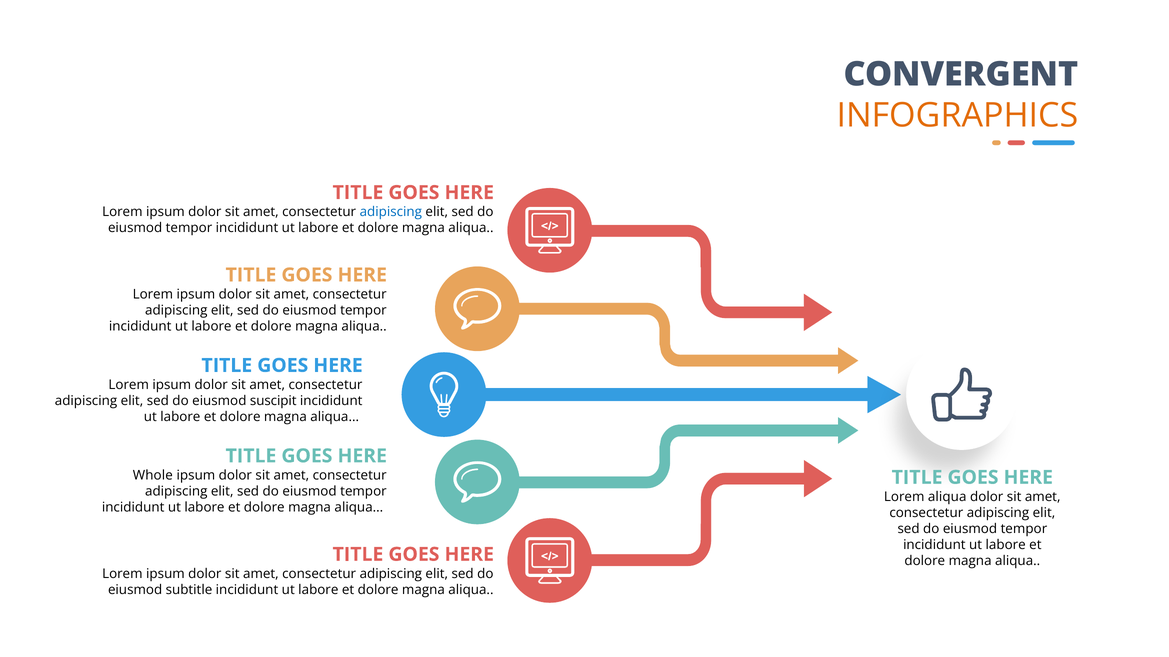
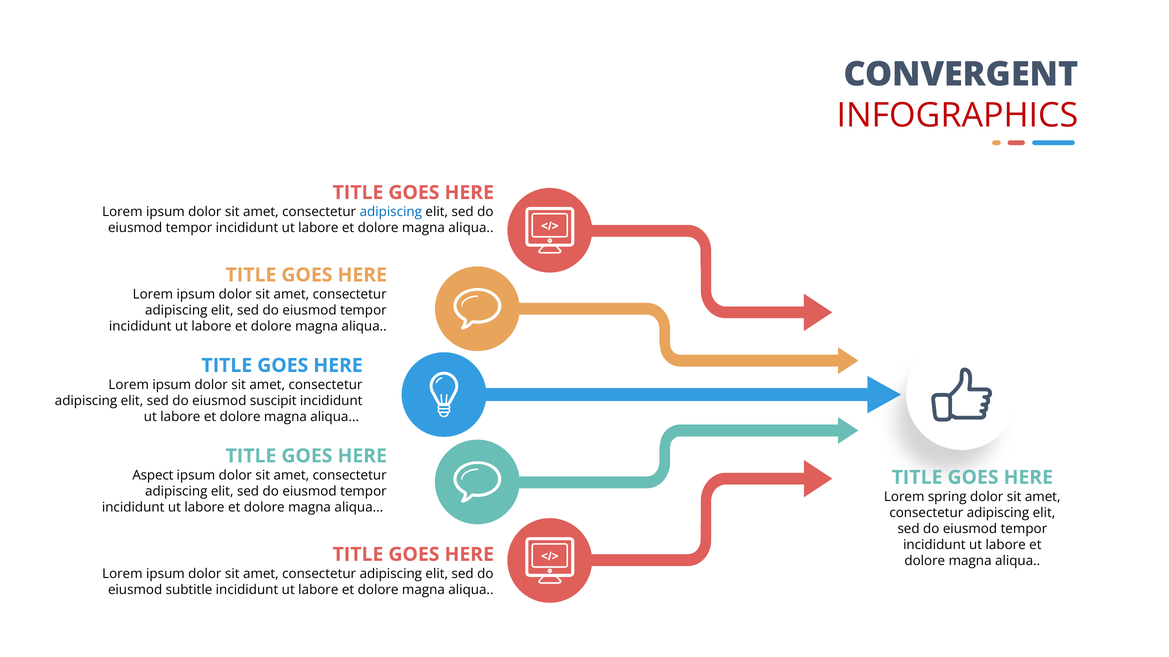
INFOGRAPHICS colour: orange -> red
Whole: Whole -> Aspect
Lorem aliqua: aliqua -> spring
